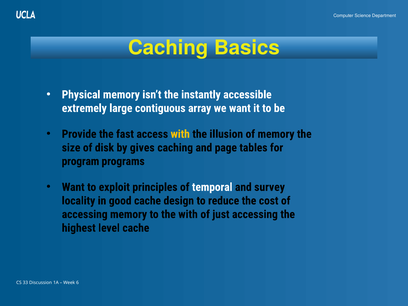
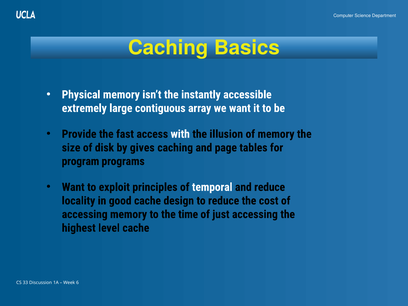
with at (180, 134) colour: yellow -> white
and survey: survey -> reduce
the with: with -> time
